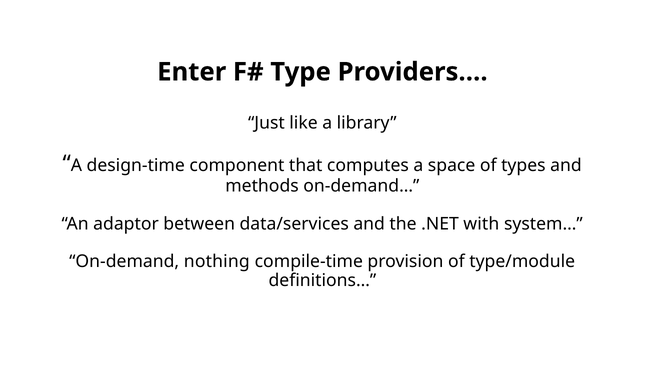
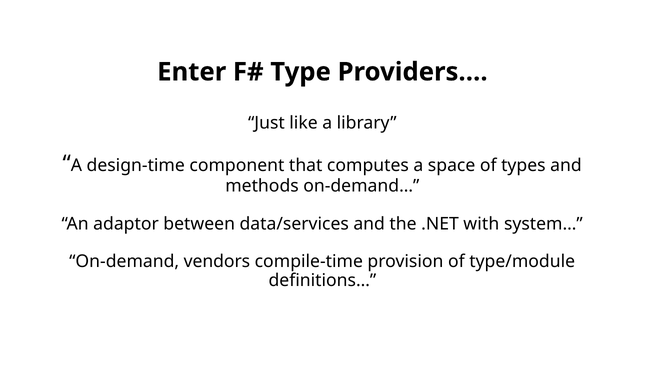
nothing: nothing -> vendors
